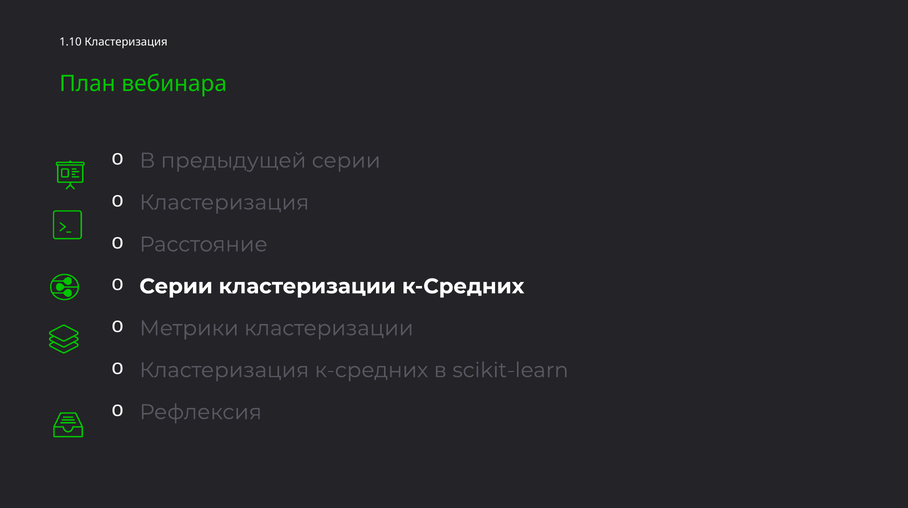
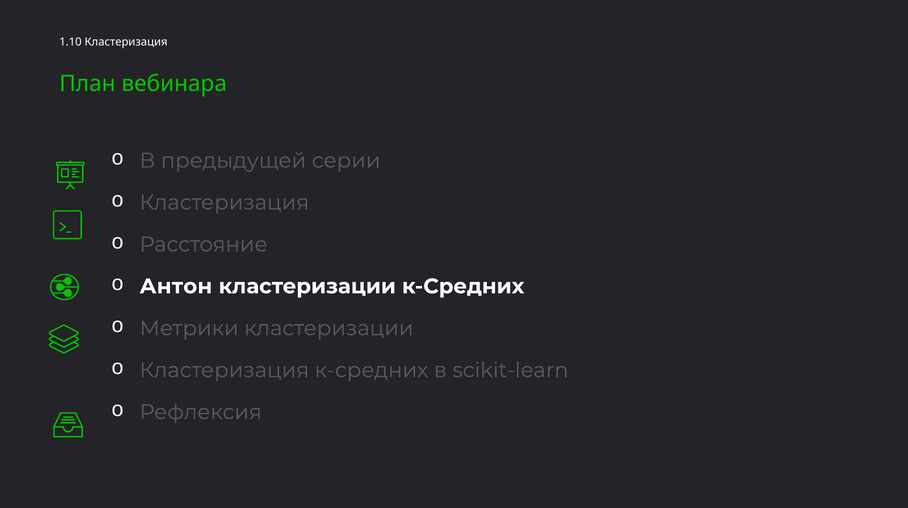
Серии at (176, 286): Серии -> Антон
